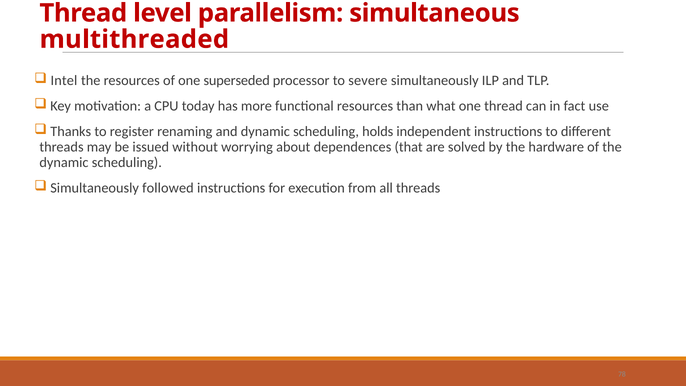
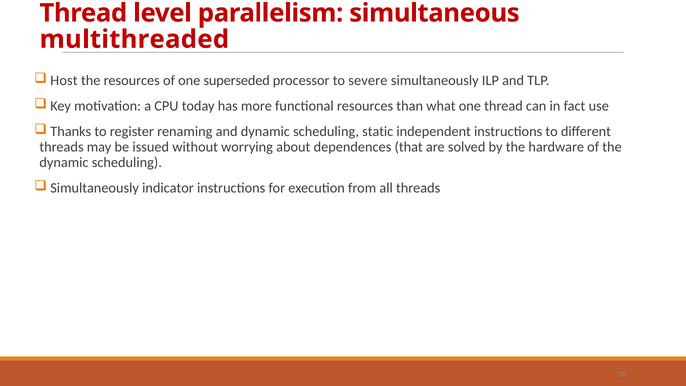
Intel: Intel -> Host
holds: holds -> static
followed: followed -> indicator
